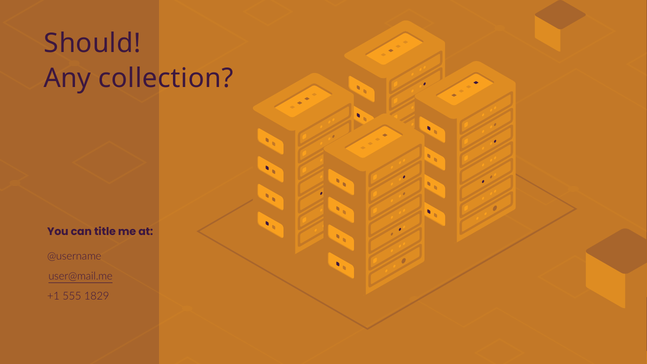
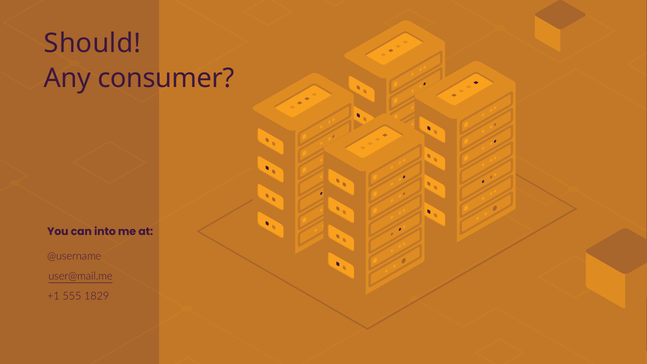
collection: collection -> consumer
title: title -> into
